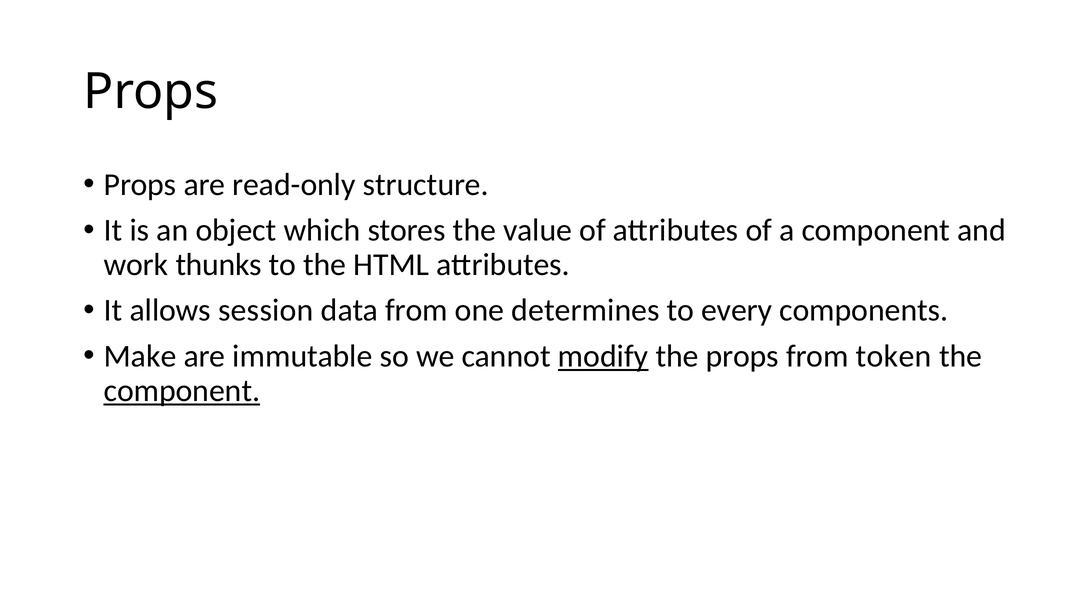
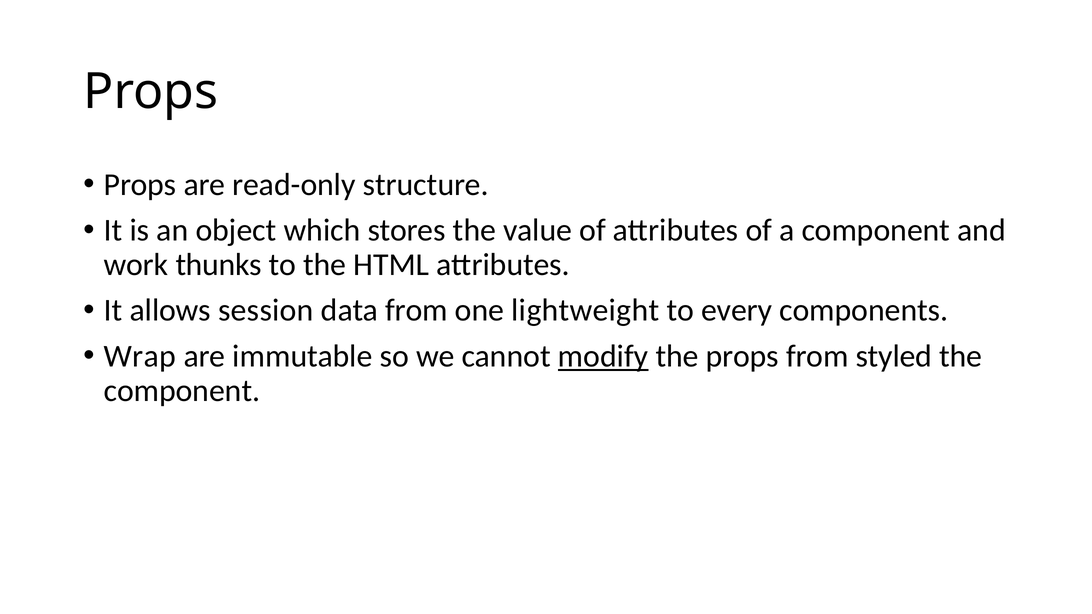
determines: determines -> lightweight
Make: Make -> Wrap
token: token -> styled
component at (182, 391) underline: present -> none
